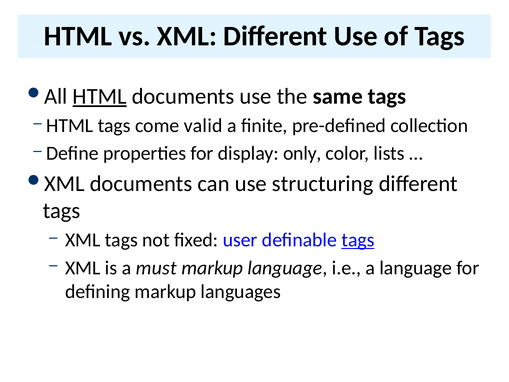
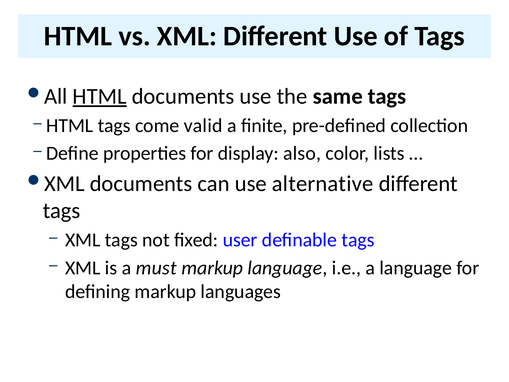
only: only -> also
structuring: structuring -> alternative
tags at (358, 240) underline: present -> none
